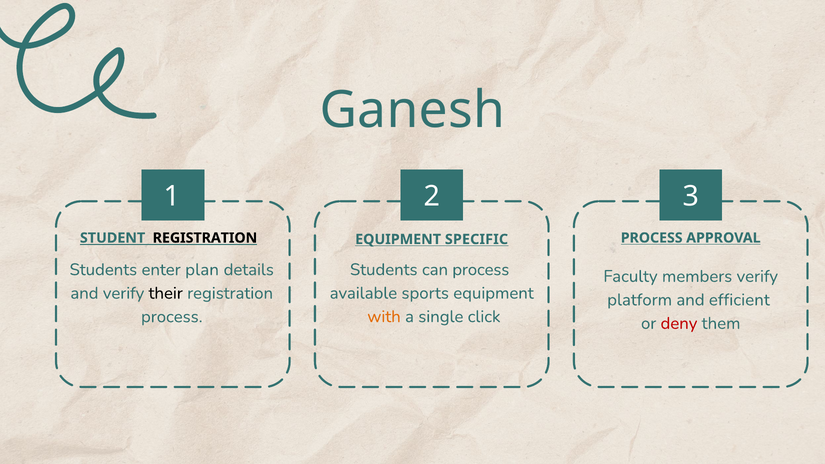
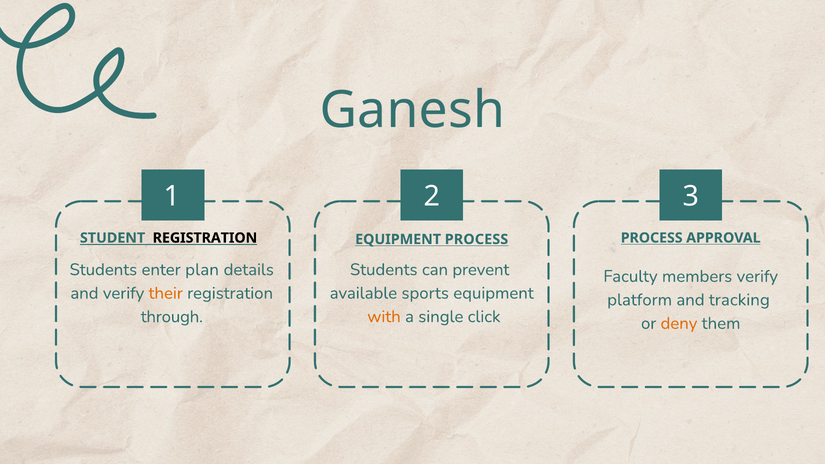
EQUIPMENT SPECIFIC: SPECIFIC -> PROCESS
can process: process -> prevent
their colour: black -> orange
efficient: efficient -> tracking
process at (172, 317): process -> through
deny colour: red -> orange
